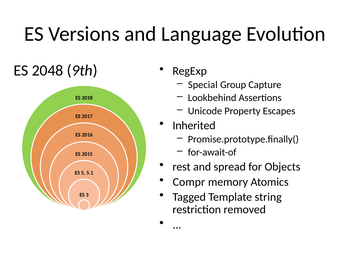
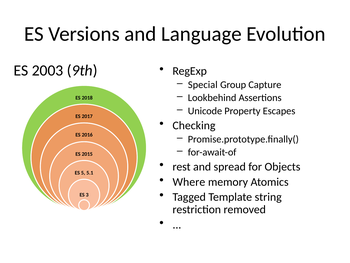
2048: 2048 -> 2003
Inherited: Inherited -> Checking
Compr: Compr -> Where
